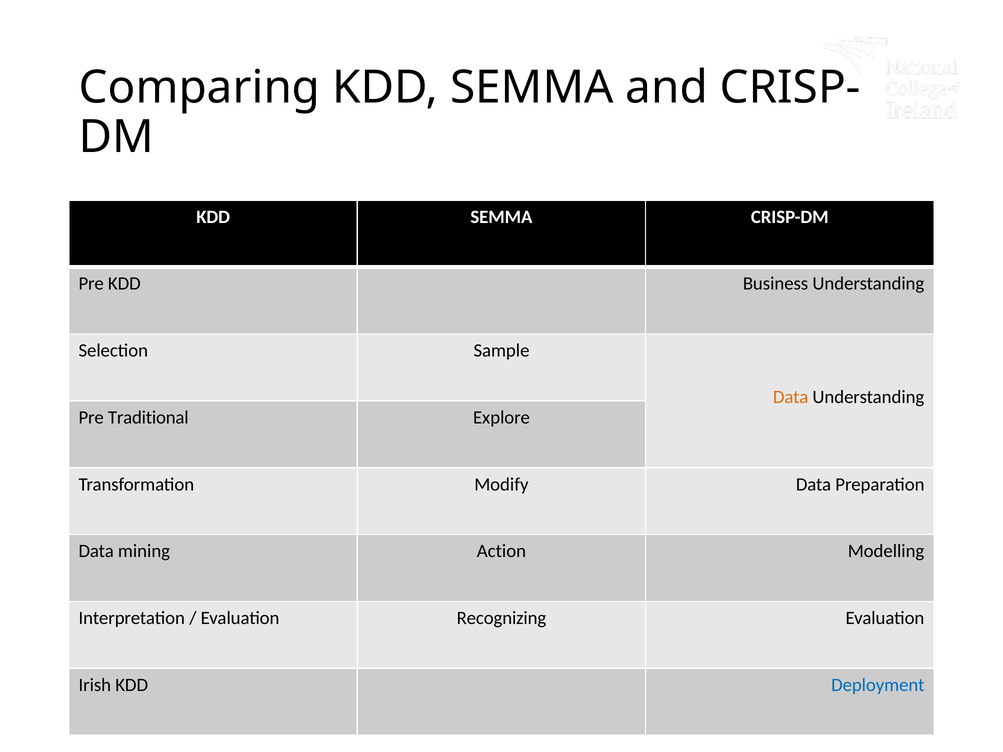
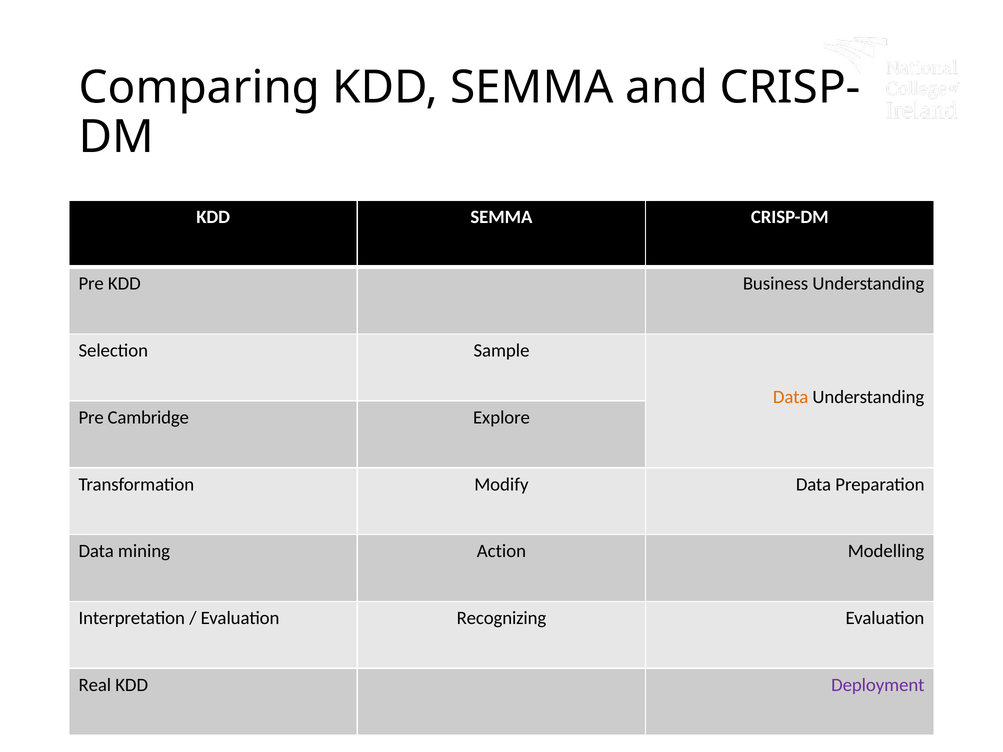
Traditional: Traditional -> Cambridge
Irish: Irish -> Real
Deployment colour: blue -> purple
